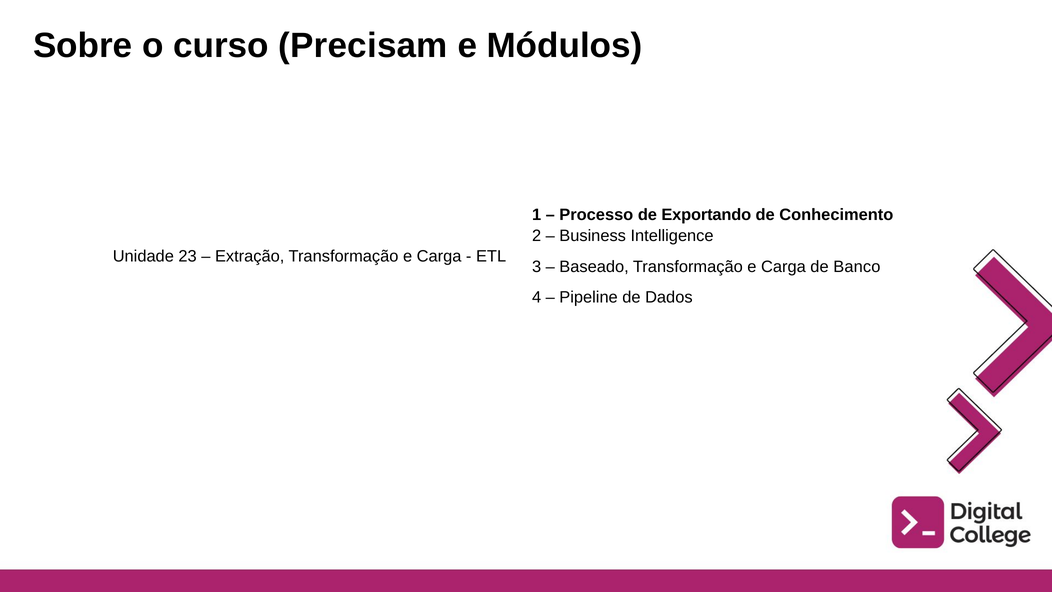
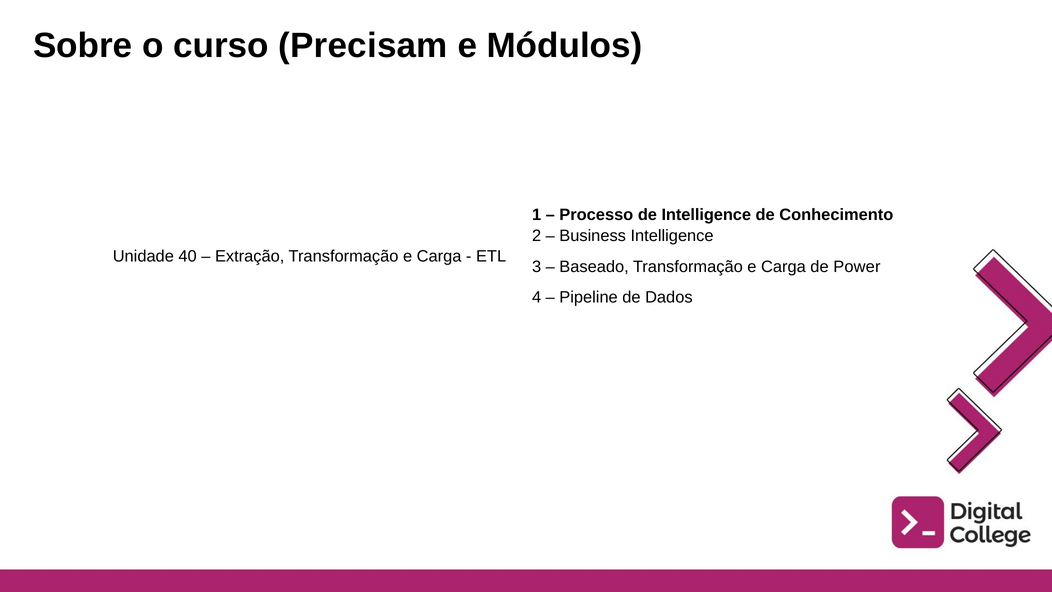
de Exportando: Exportando -> Intelligence
23: 23 -> 40
Banco: Banco -> Power
